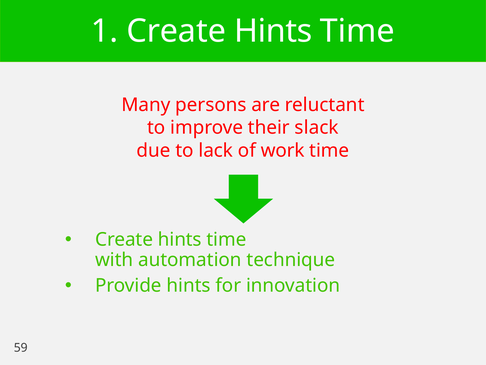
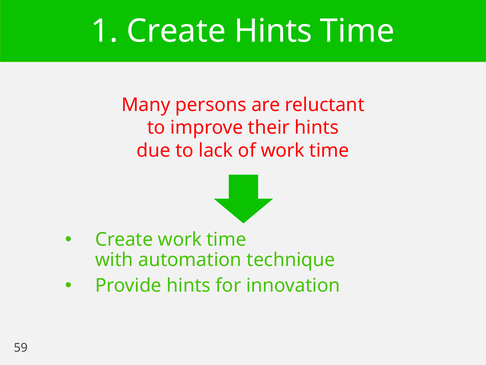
their slack: slack -> hints
hints at (180, 239): hints -> work
